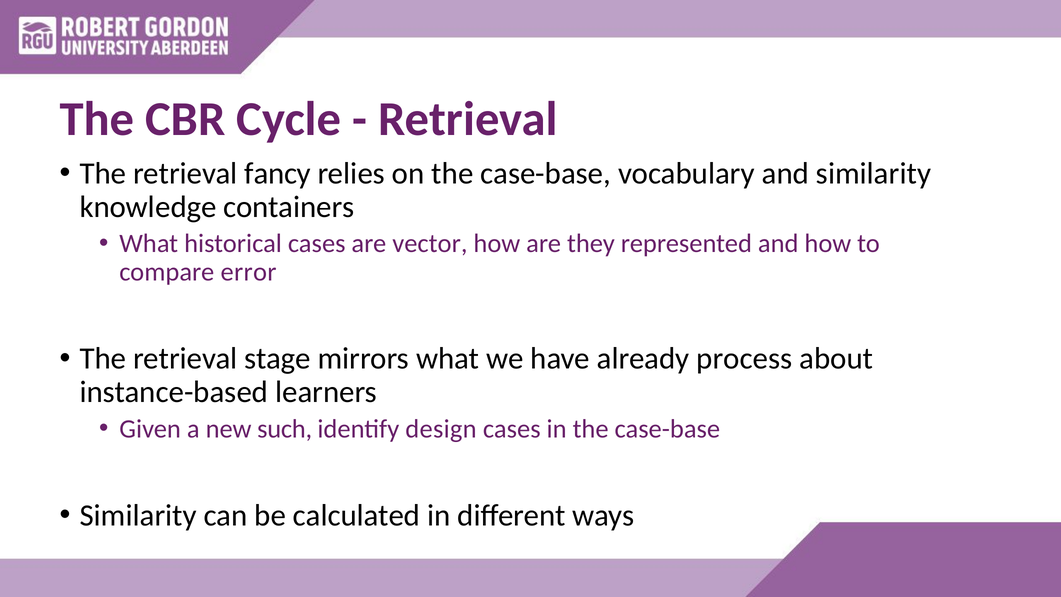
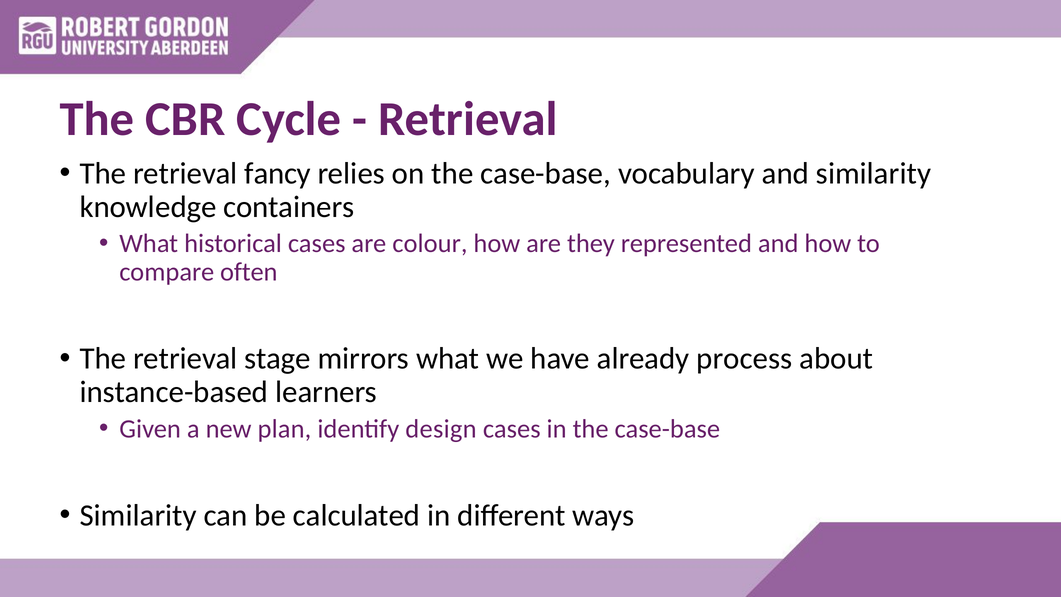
vector: vector -> colour
error: error -> often
such: such -> plan
